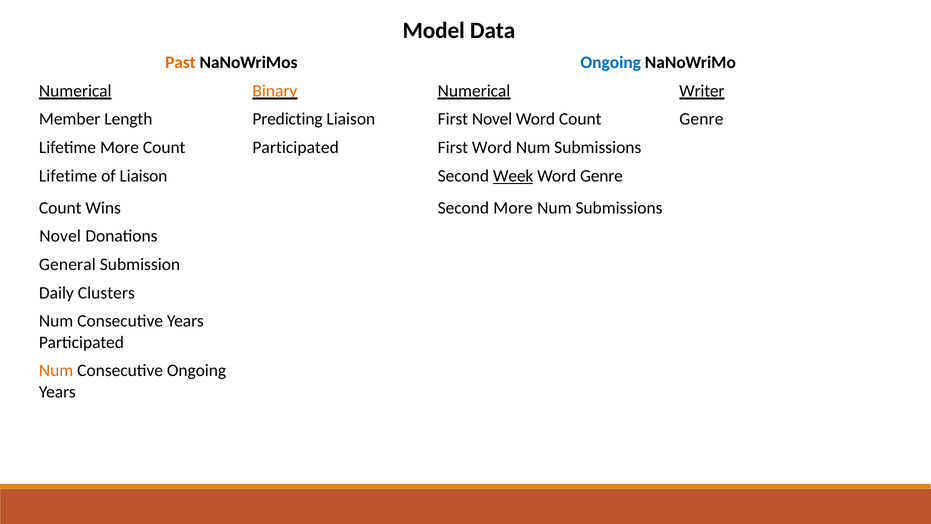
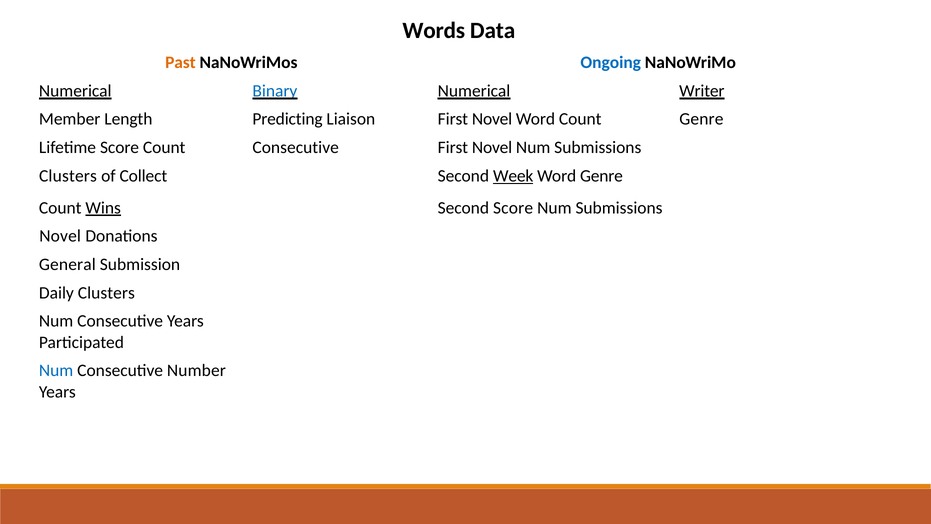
Model: Model -> Words
Binary colour: orange -> blue
Lifetime More: More -> Score
Count Participated: Participated -> Consecutive
Word at (492, 147): Word -> Novel
Lifetime at (68, 176): Lifetime -> Clusters
of Liaison: Liaison -> Collect
Wins underline: none -> present
Second More: More -> Score
Num at (56, 370) colour: orange -> blue
Consecutive Ongoing: Ongoing -> Number
